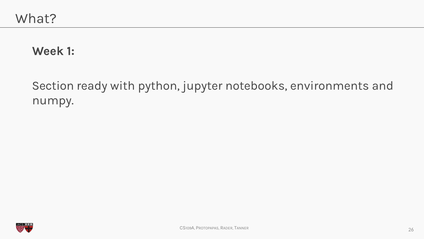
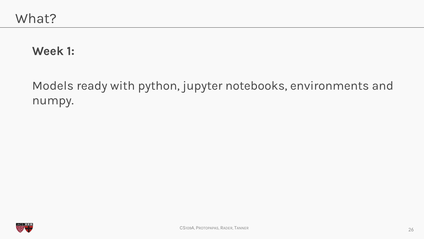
Section: Section -> Models
